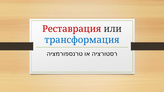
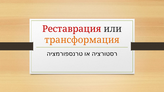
трансформация colour: blue -> orange
